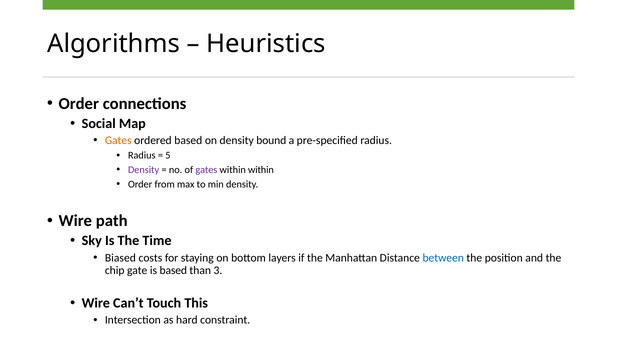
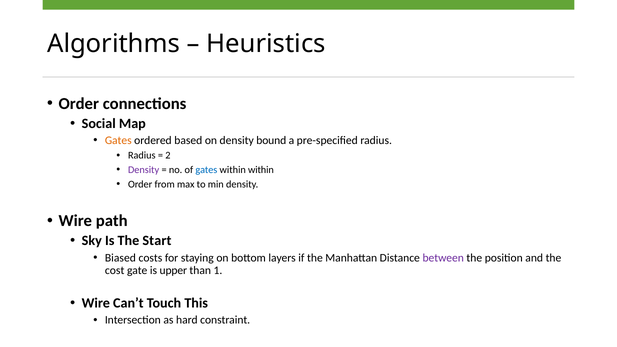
5: 5 -> 2
gates at (206, 170) colour: purple -> blue
Time: Time -> Start
between colour: blue -> purple
chip: chip -> cost
is based: based -> upper
3: 3 -> 1
